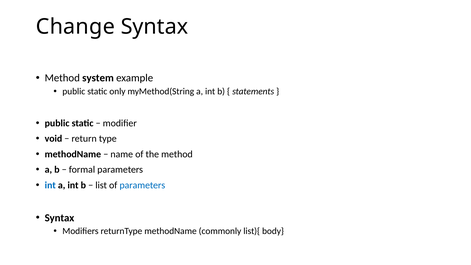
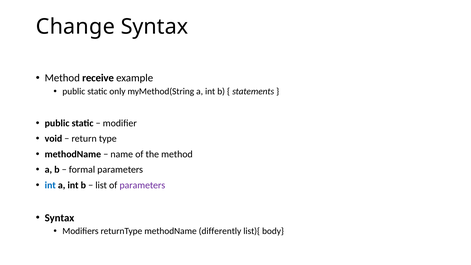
system: system -> receive
parameters at (142, 185) colour: blue -> purple
commonly: commonly -> differently
